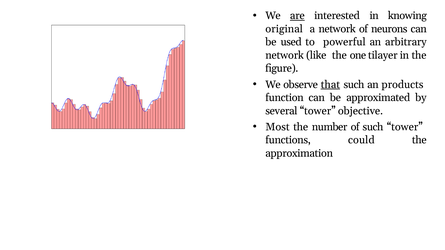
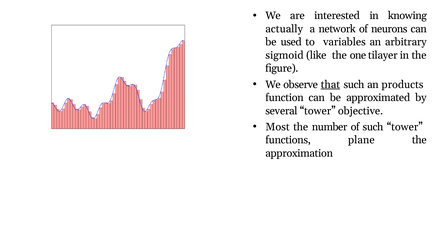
are underline: present -> none
original: original -> actually
powerful: powerful -> variables
network at (285, 55): network -> sigmoid
could: could -> plane
